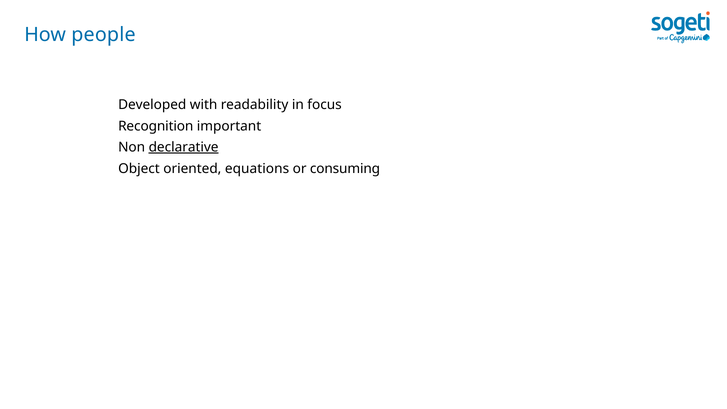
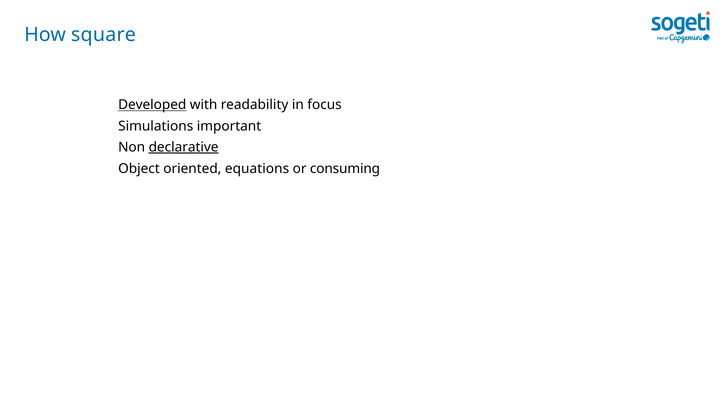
people: people -> square
Developed underline: none -> present
Recognition: Recognition -> Simulations
